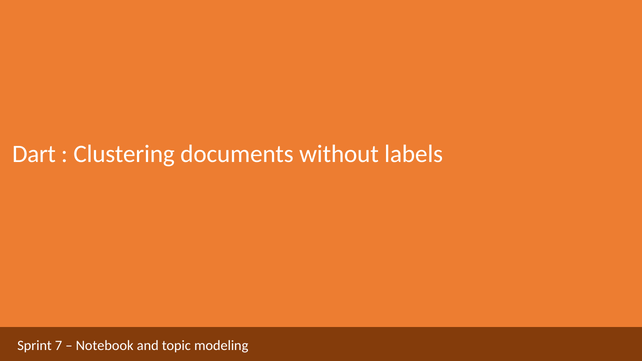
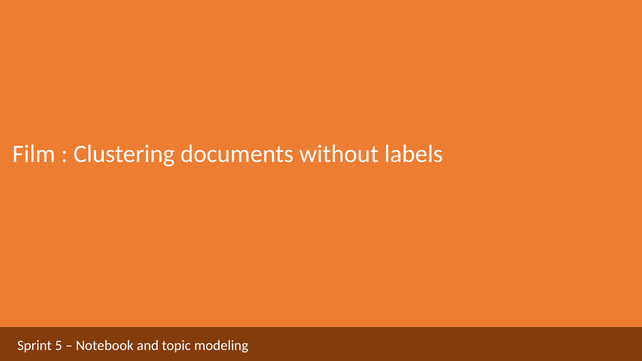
Dart: Dart -> Film
7: 7 -> 5
